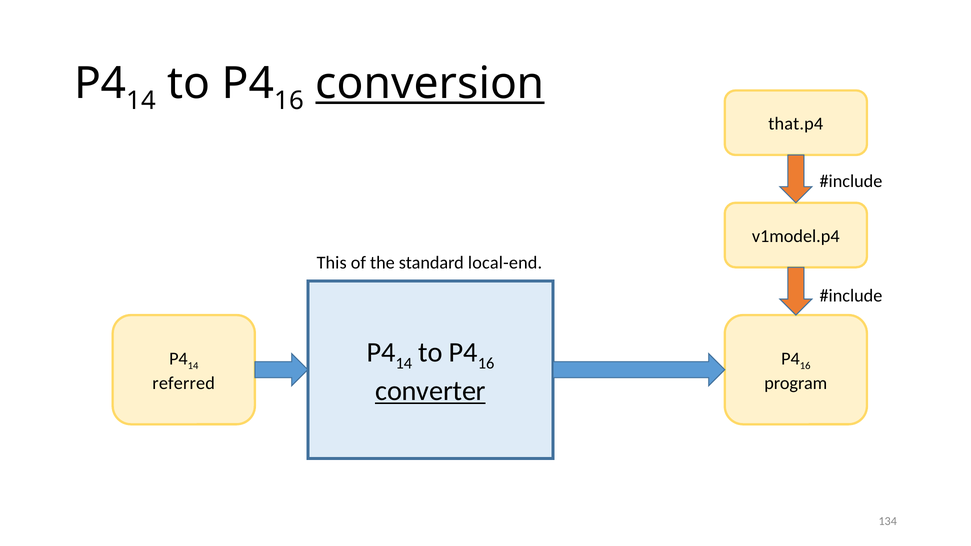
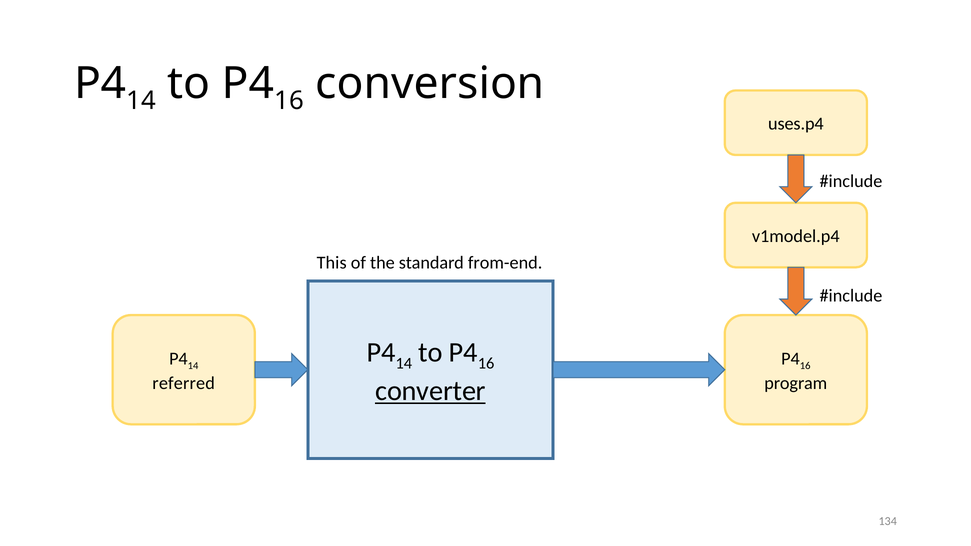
conversion underline: present -> none
that.p4: that.p4 -> uses.p4
local-end: local-end -> from-end
